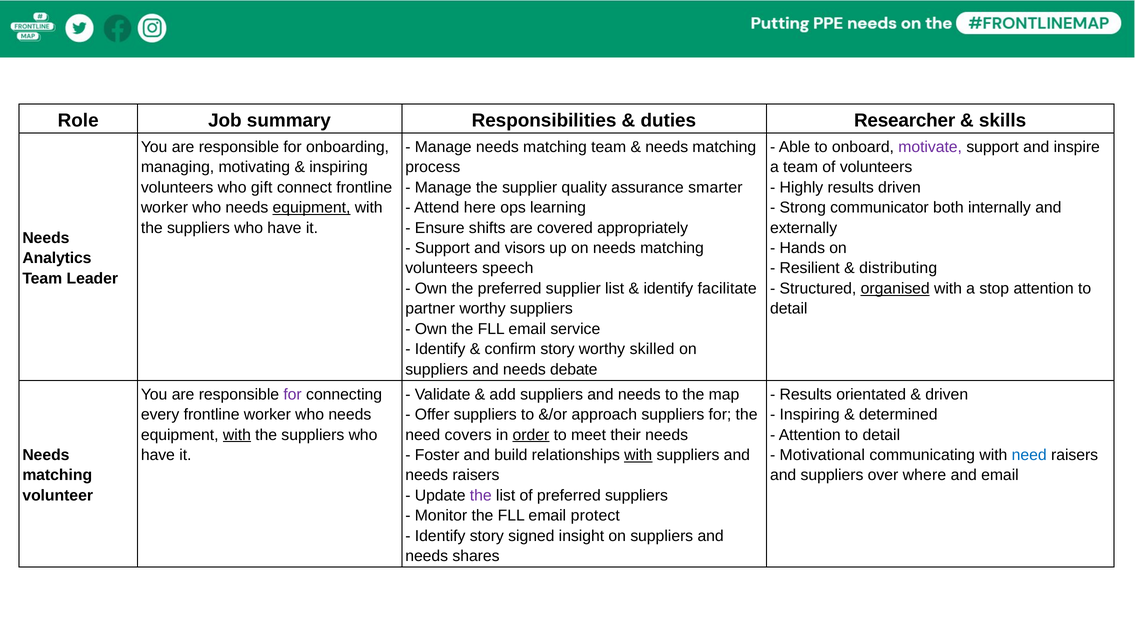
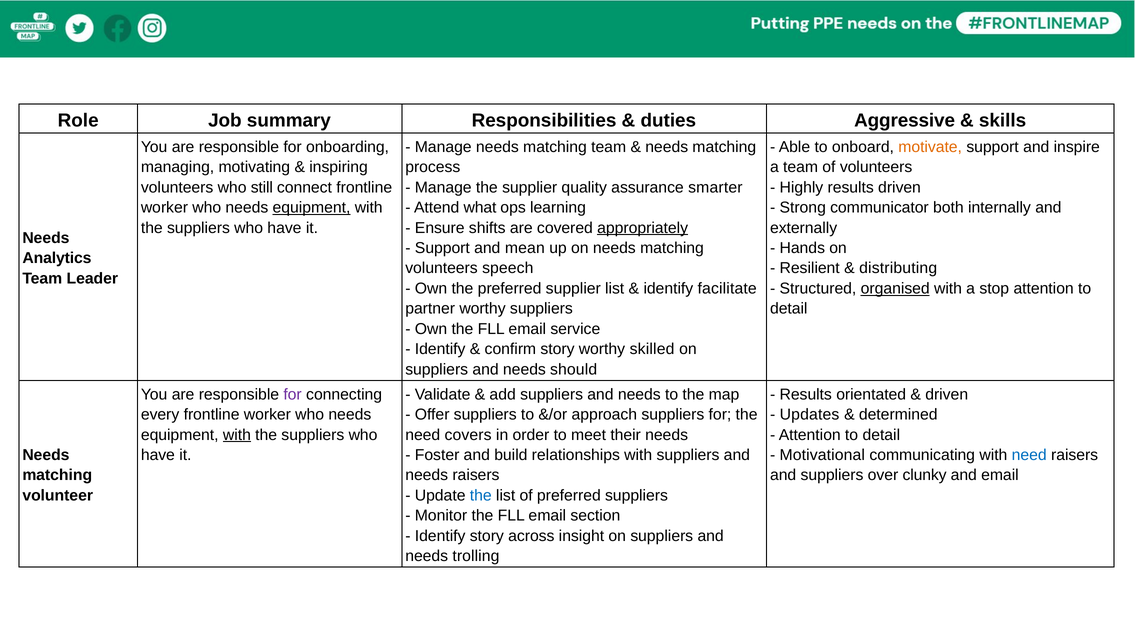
Researcher: Researcher -> Aggressive
motivate colour: purple -> orange
gift: gift -> still
here: here -> what
appropriately underline: none -> present
visors: visors -> mean
debate: debate -> should
Inspiring at (810, 415): Inspiring -> Updates
order underline: present -> none
with at (638, 455) underline: present -> none
where: where -> clunky
the at (481, 496) colour: purple -> blue
protect: protect -> section
signed: signed -> across
shares: shares -> trolling
